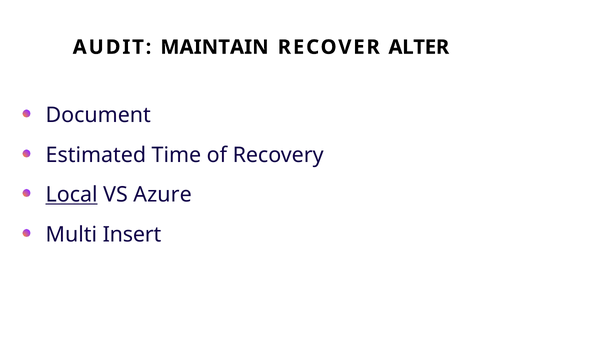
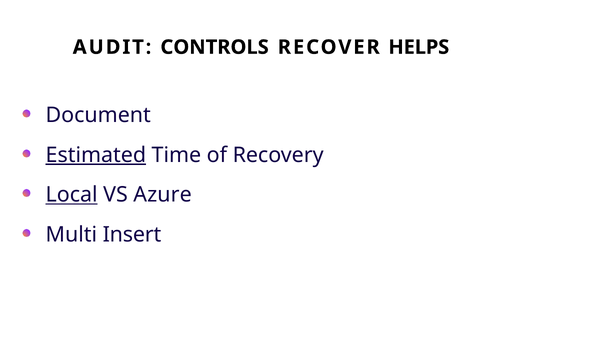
MAINTAIN: MAINTAIN -> CONTROLS
ALTER: ALTER -> HELPS
Estimated underline: none -> present
